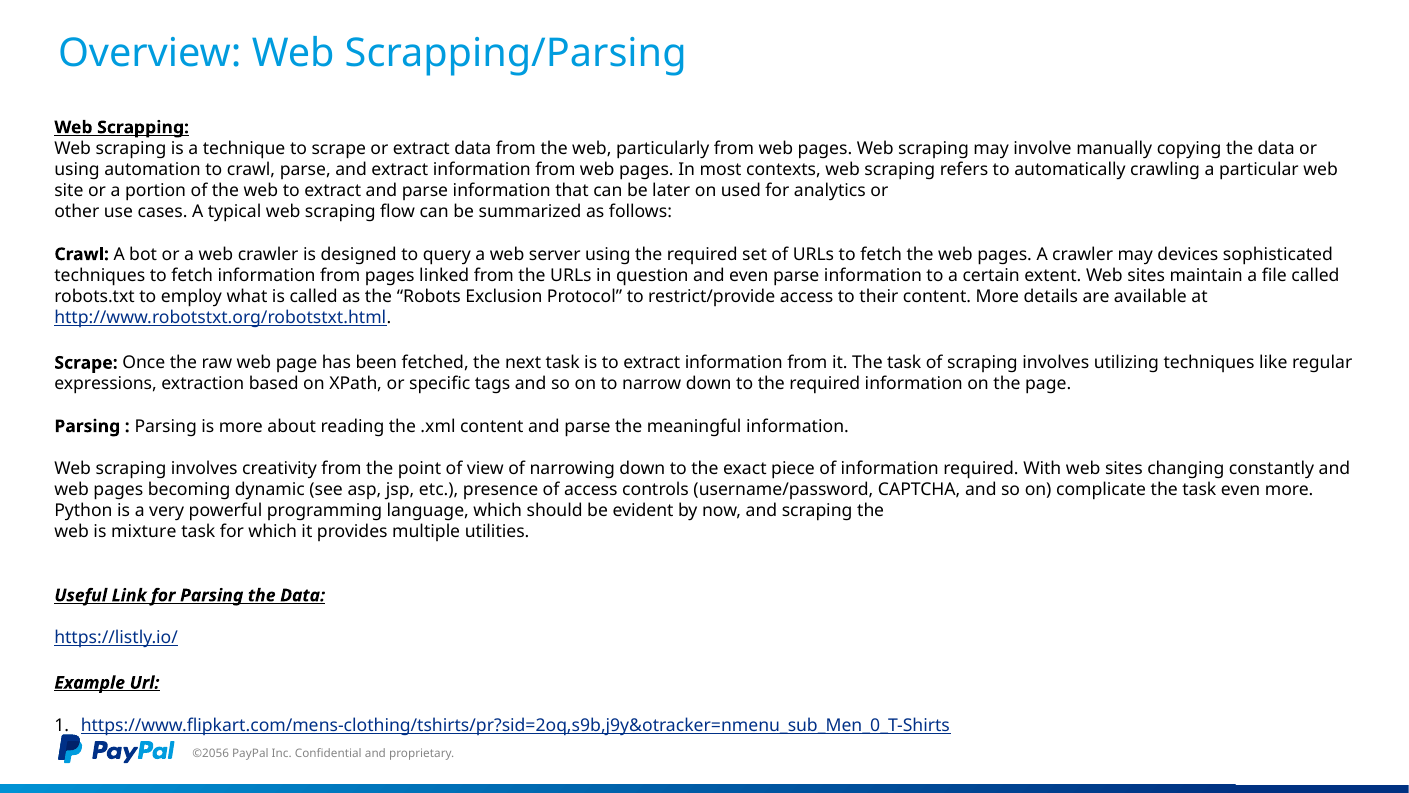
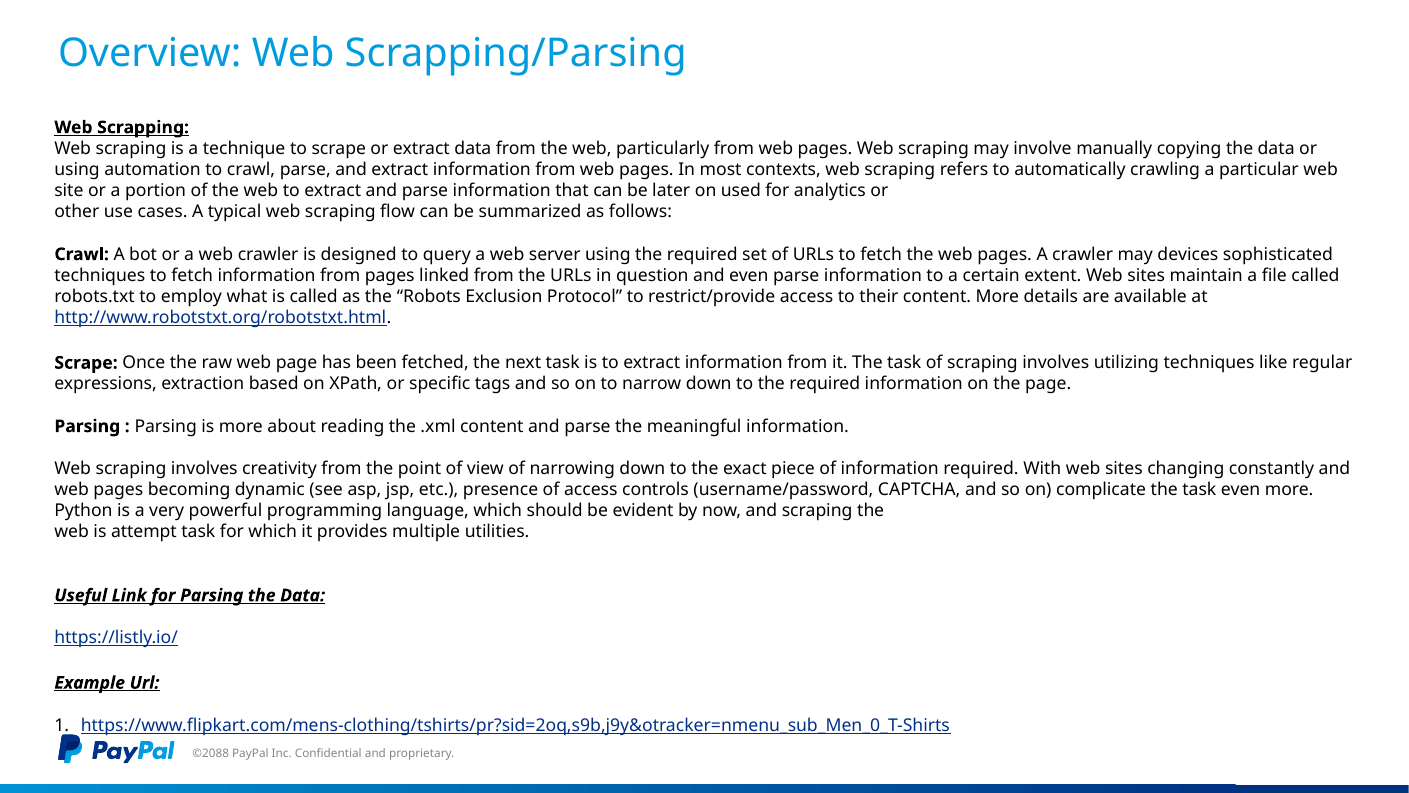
mixture: mixture -> attempt
©2056: ©2056 -> ©2088
